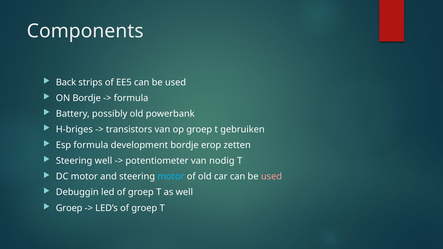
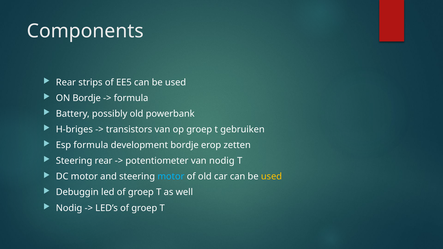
Back at (66, 82): Back -> Rear
Steering well: well -> rear
used at (271, 177) colour: pink -> yellow
Groep at (69, 208): Groep -> Nodig
